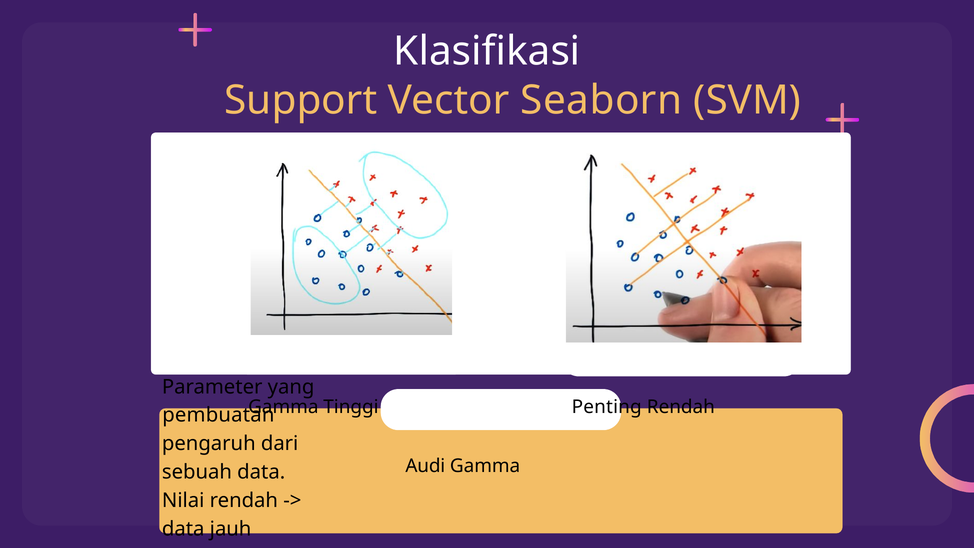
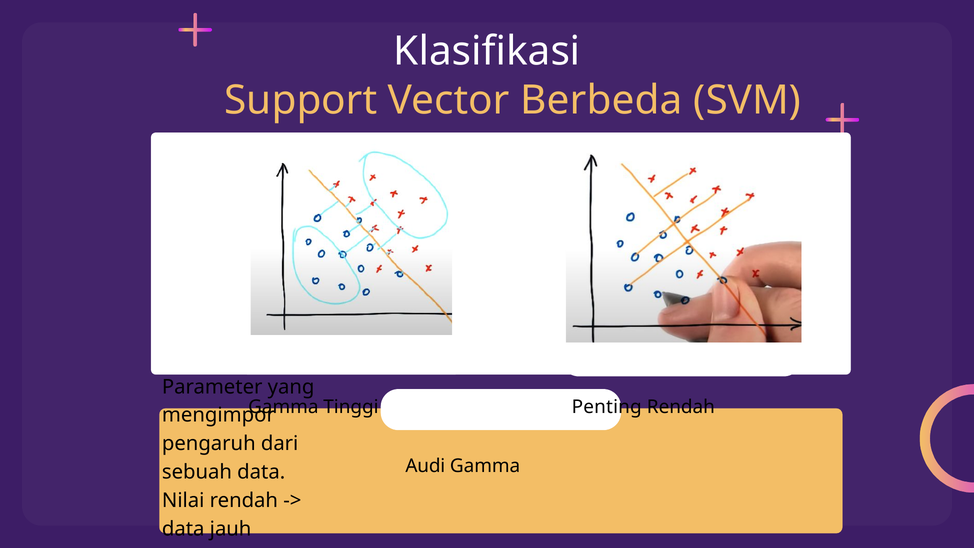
Seaborn: Seaborn -> Berbeda
pembuatan: pembuatan -> mengimpor
